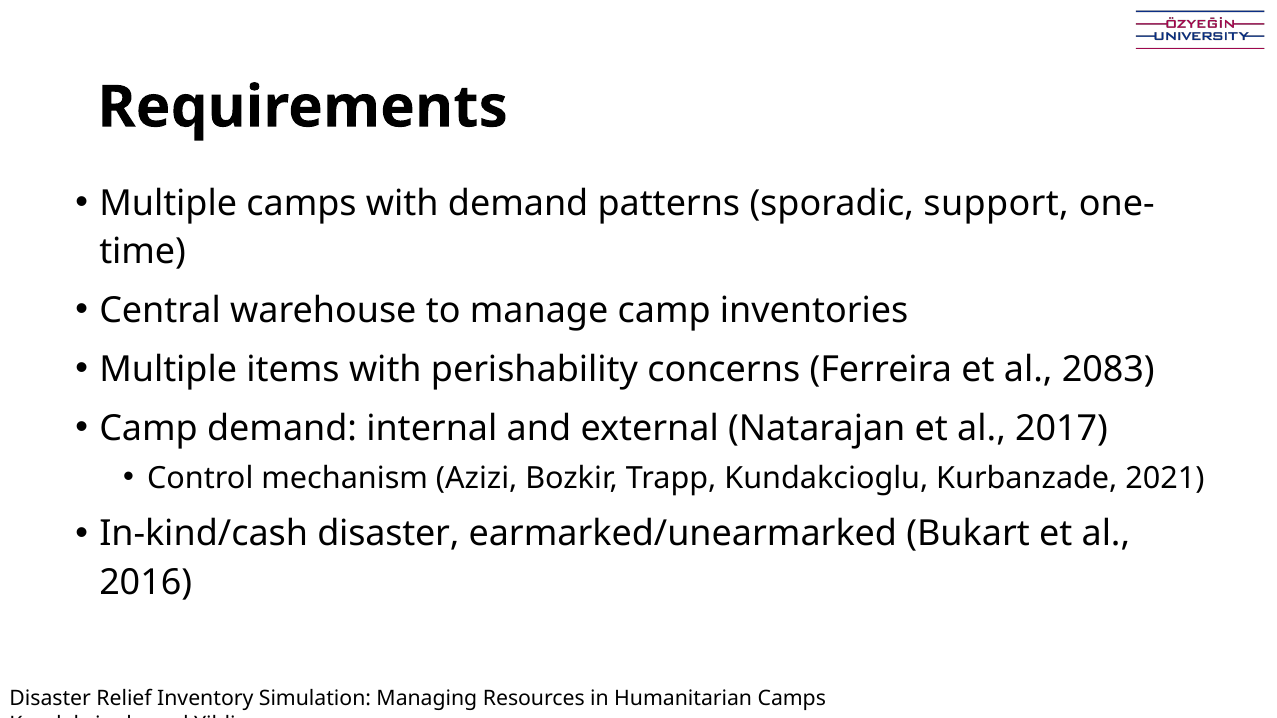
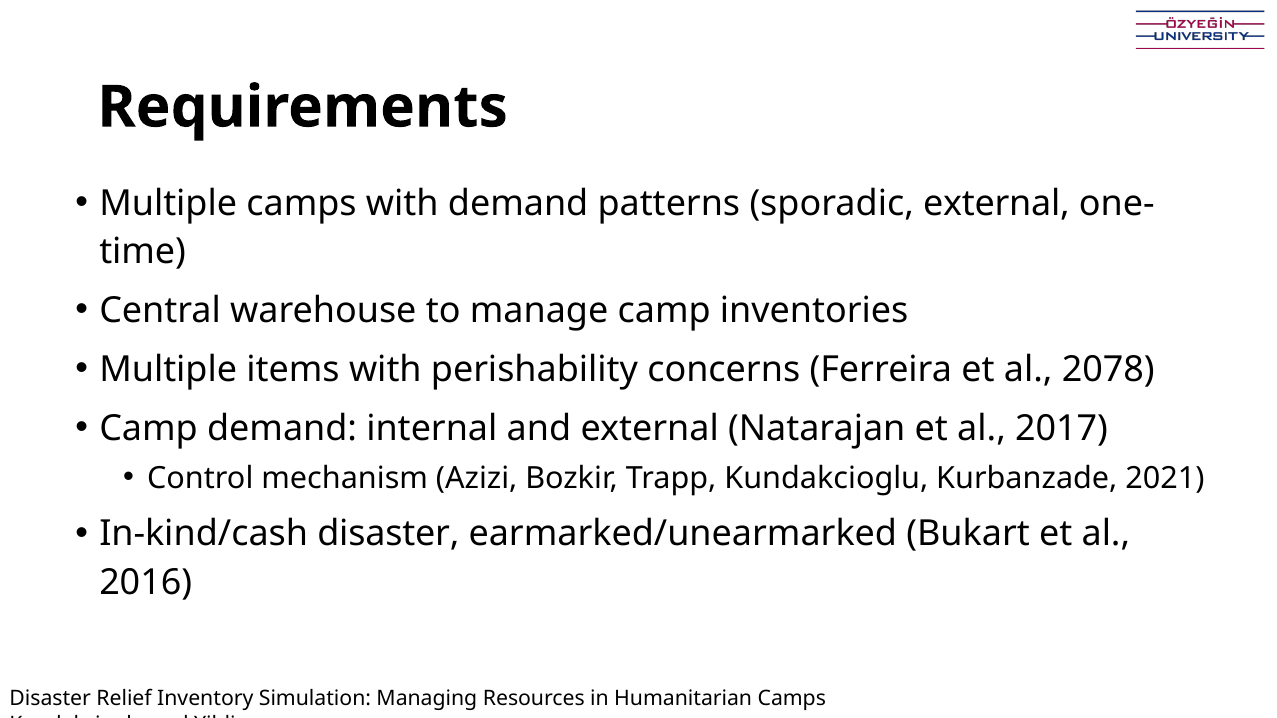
sporadic support: support -> external
2083: 2083 -> 2078
